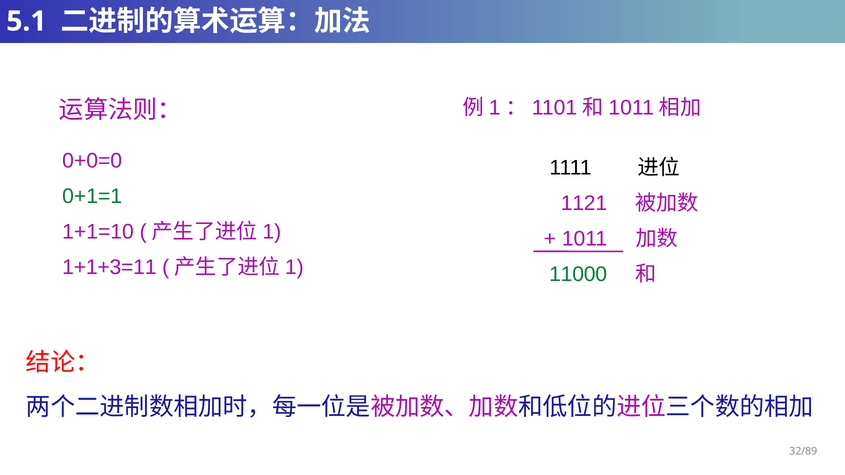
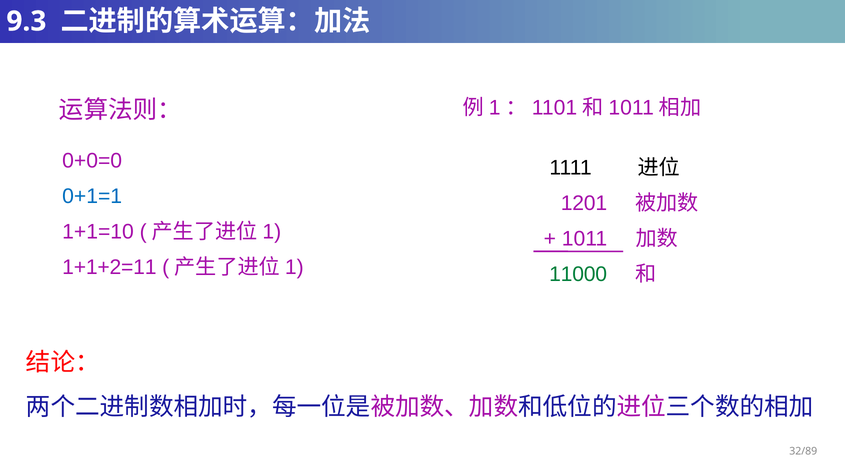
5.1: 5.1 -> 9.3
0+1=1 colour: green -> blue
1121: 1121 -> 1201
1+1+3=11: 1+1+3=11 -> 1+1+2=11
